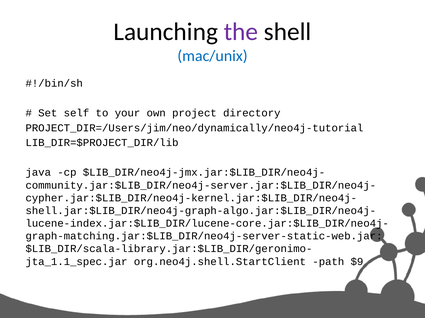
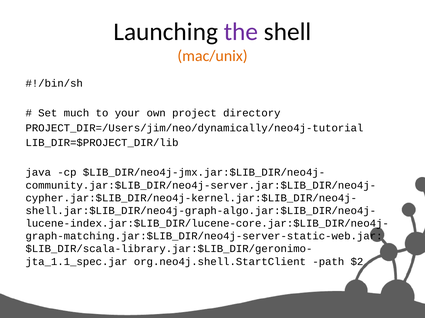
mac/unix colour: blue -> orange
self: self -> much
$9: $9 -> $2
